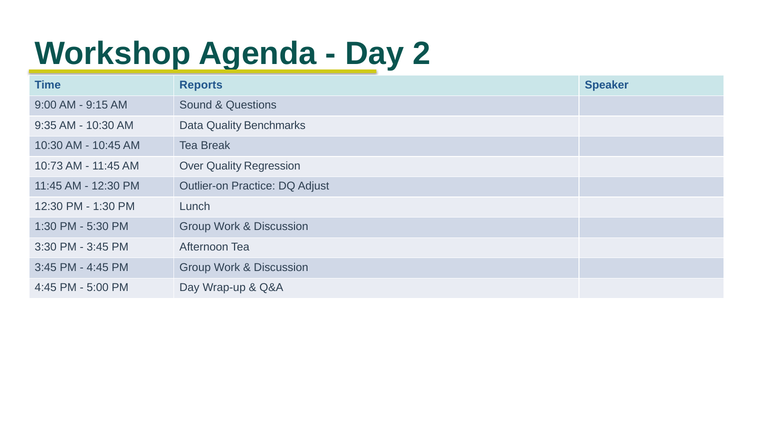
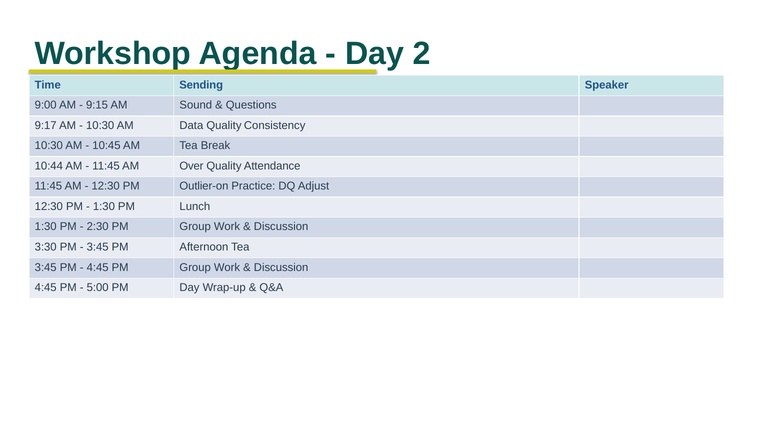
Reports: Reports -> Sending
9:35: 9:35 -> 9:17
Benchmarks: Benchmarks -> Consistency
10:73: 10:73 -> 10:44
Regression: Regression -> Attendance
5:30: 5:30 -> 2:30
